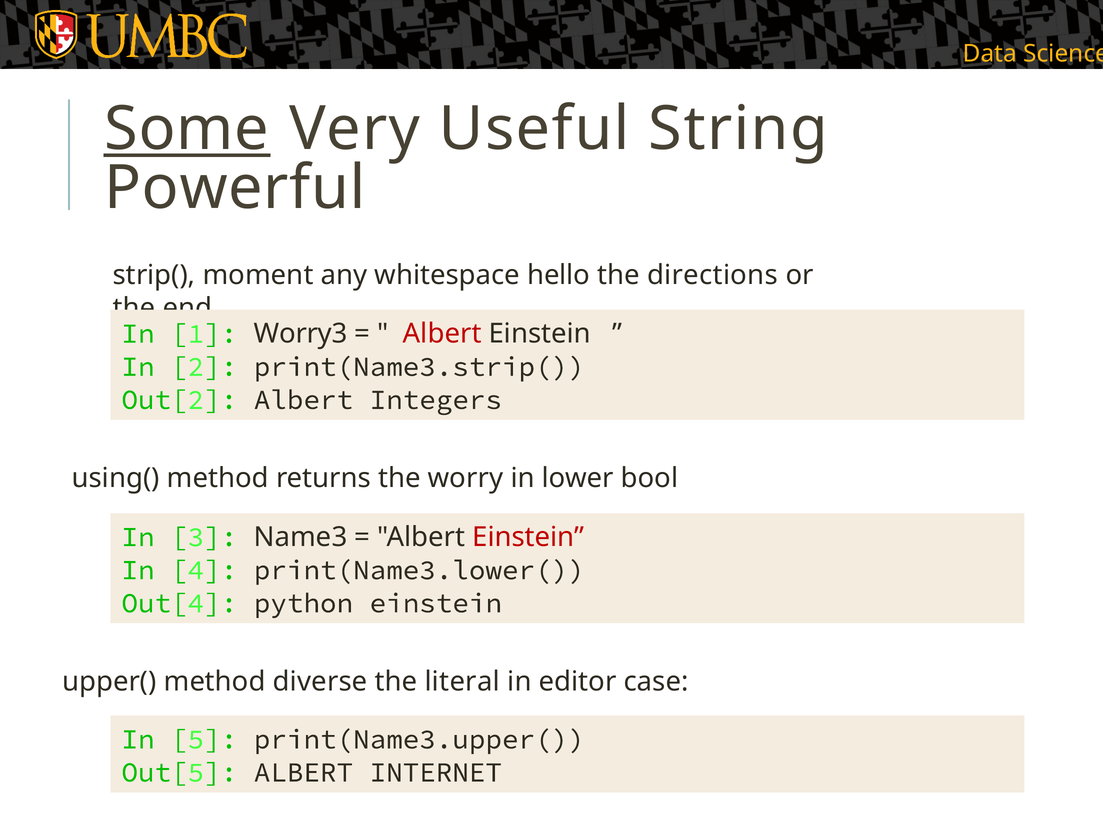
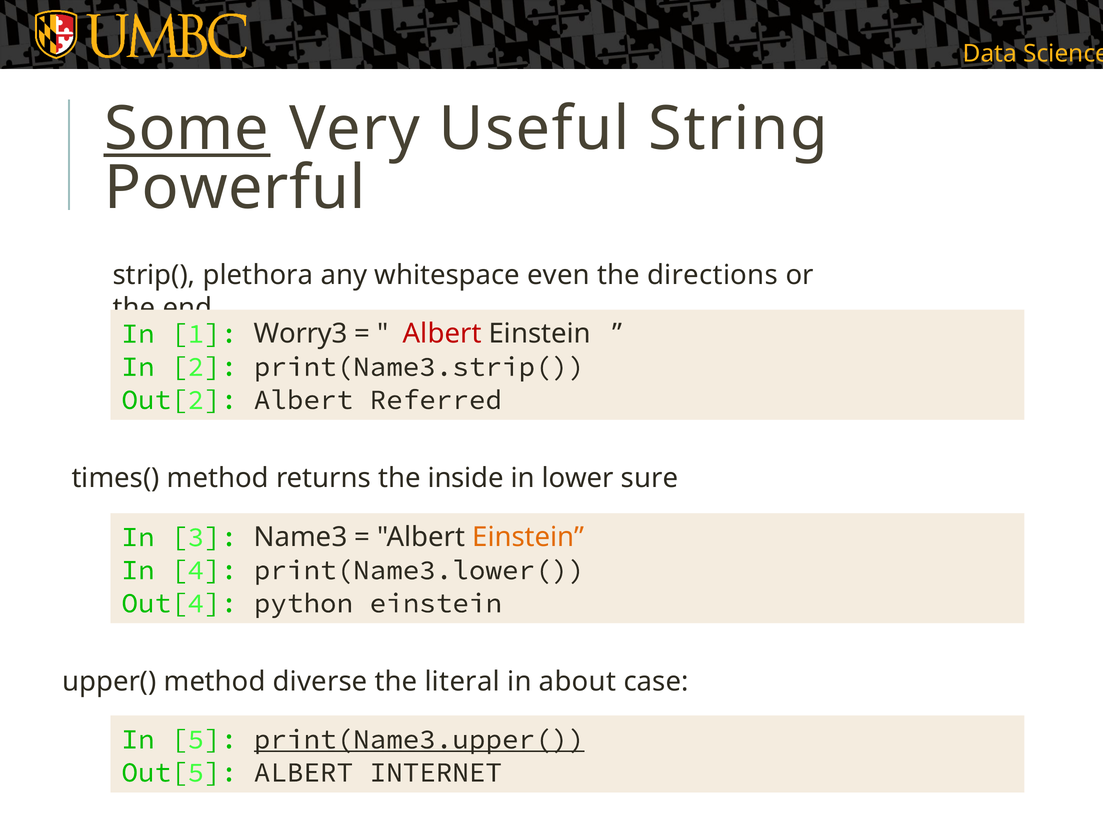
moment: moment -> plethora
hello: hello -> even
Integers: Integers -> Referred
using(: using( -> times(
worry: worry -> inside
bool: bool -> sure
Einstein at (528, 537) colour: red -> orange
editor: editor -> about
print(Name3.upper( underline: none -> present
